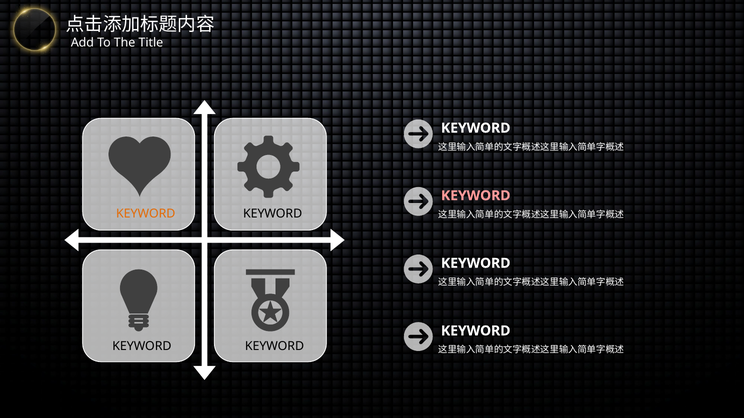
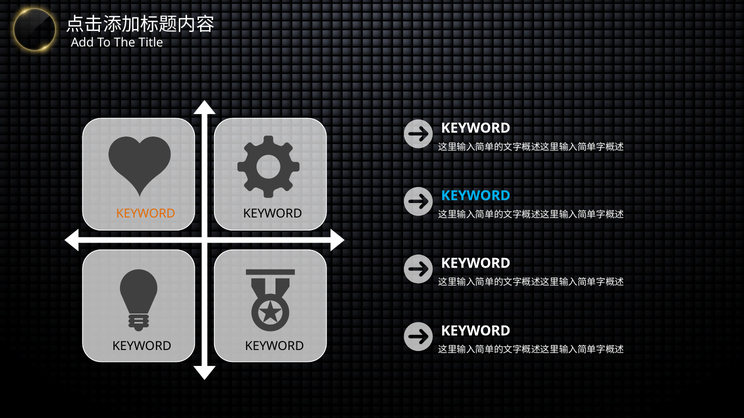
KEYWORD at (476, 196) colour: pink -> light blue
